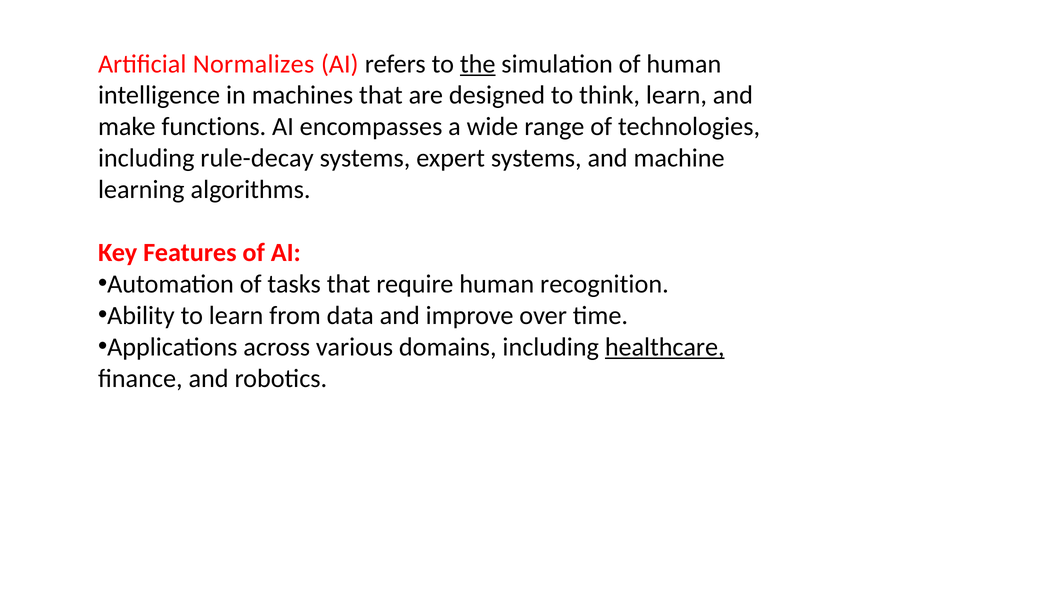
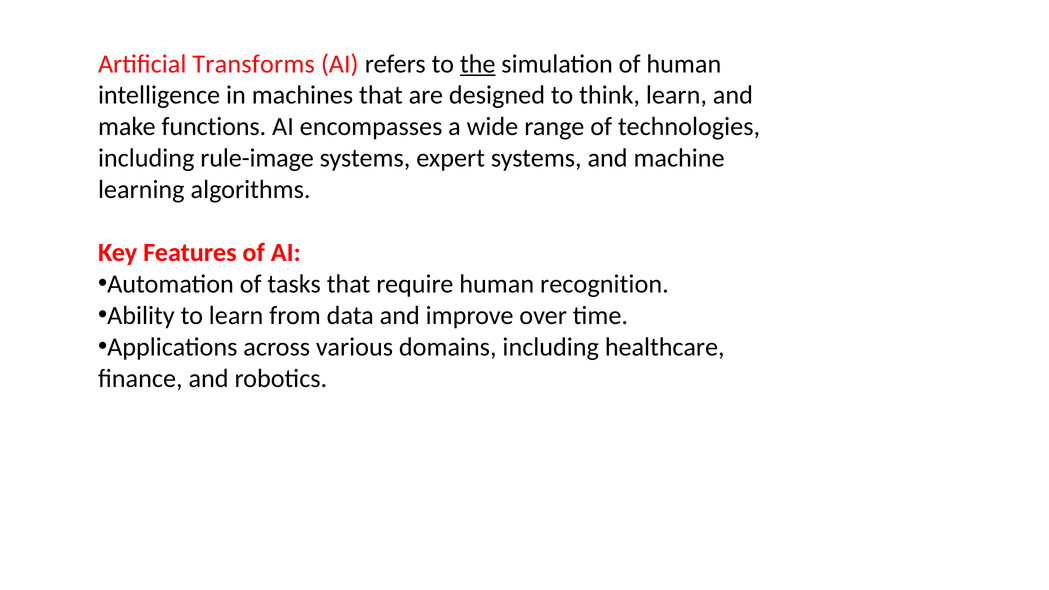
Normalizes: Normalizes -> Transforms
rule-decay: rule-decay -> rule-image
healthcare underline: present -> none
